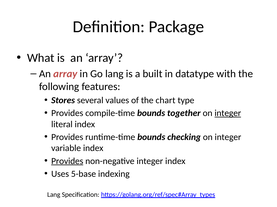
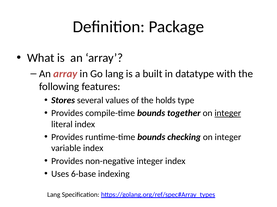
chart: chart -> holds
Provides at (67, 162) underline: present -> none
5-base: 5-base -> 6-base
